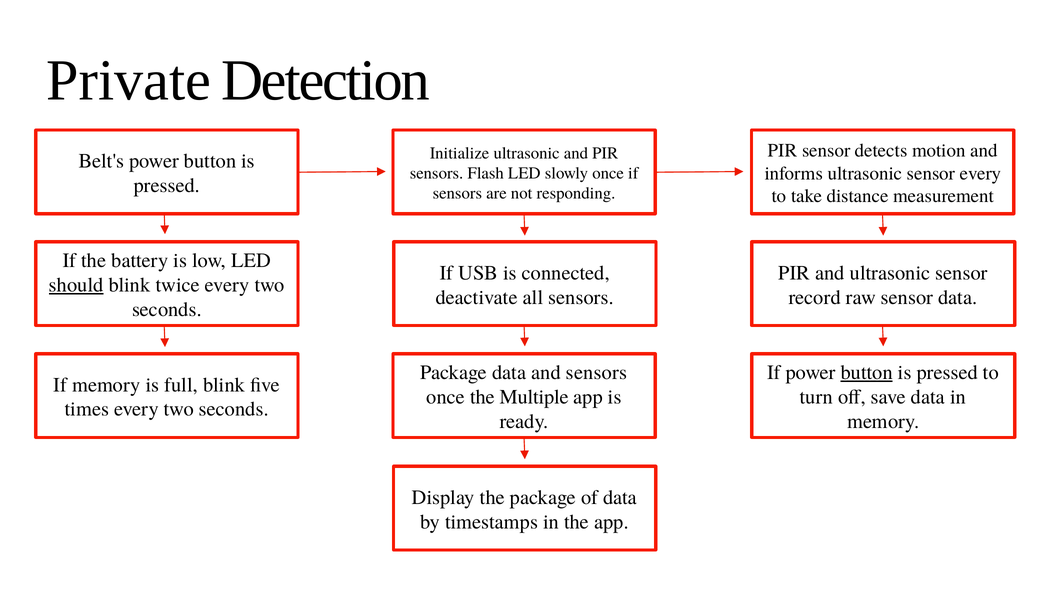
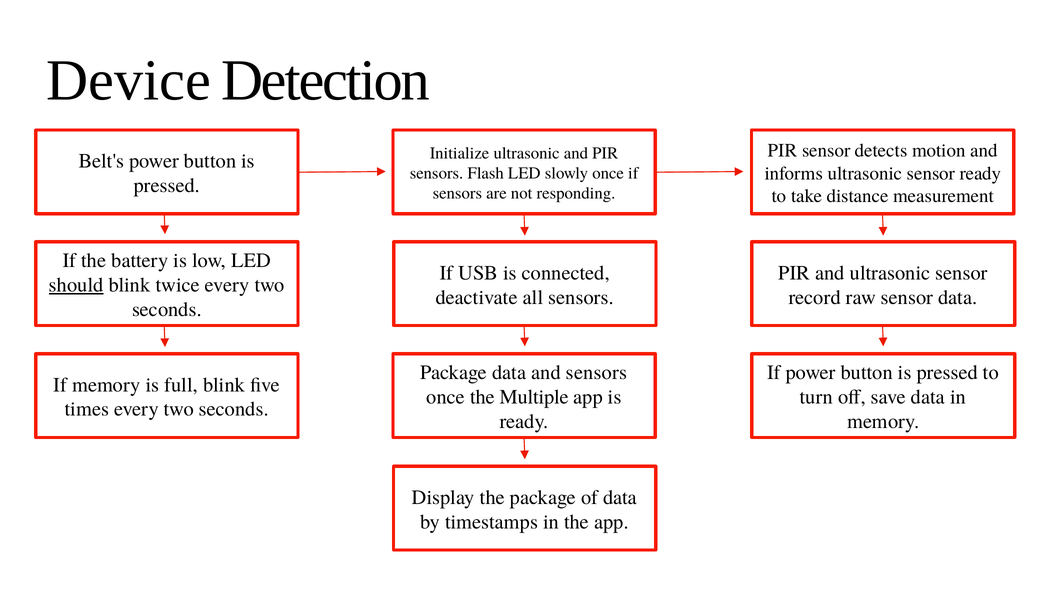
Private: Private -> Device
sensor every: every -> ready
button at (867, 373) underline: present -> none
